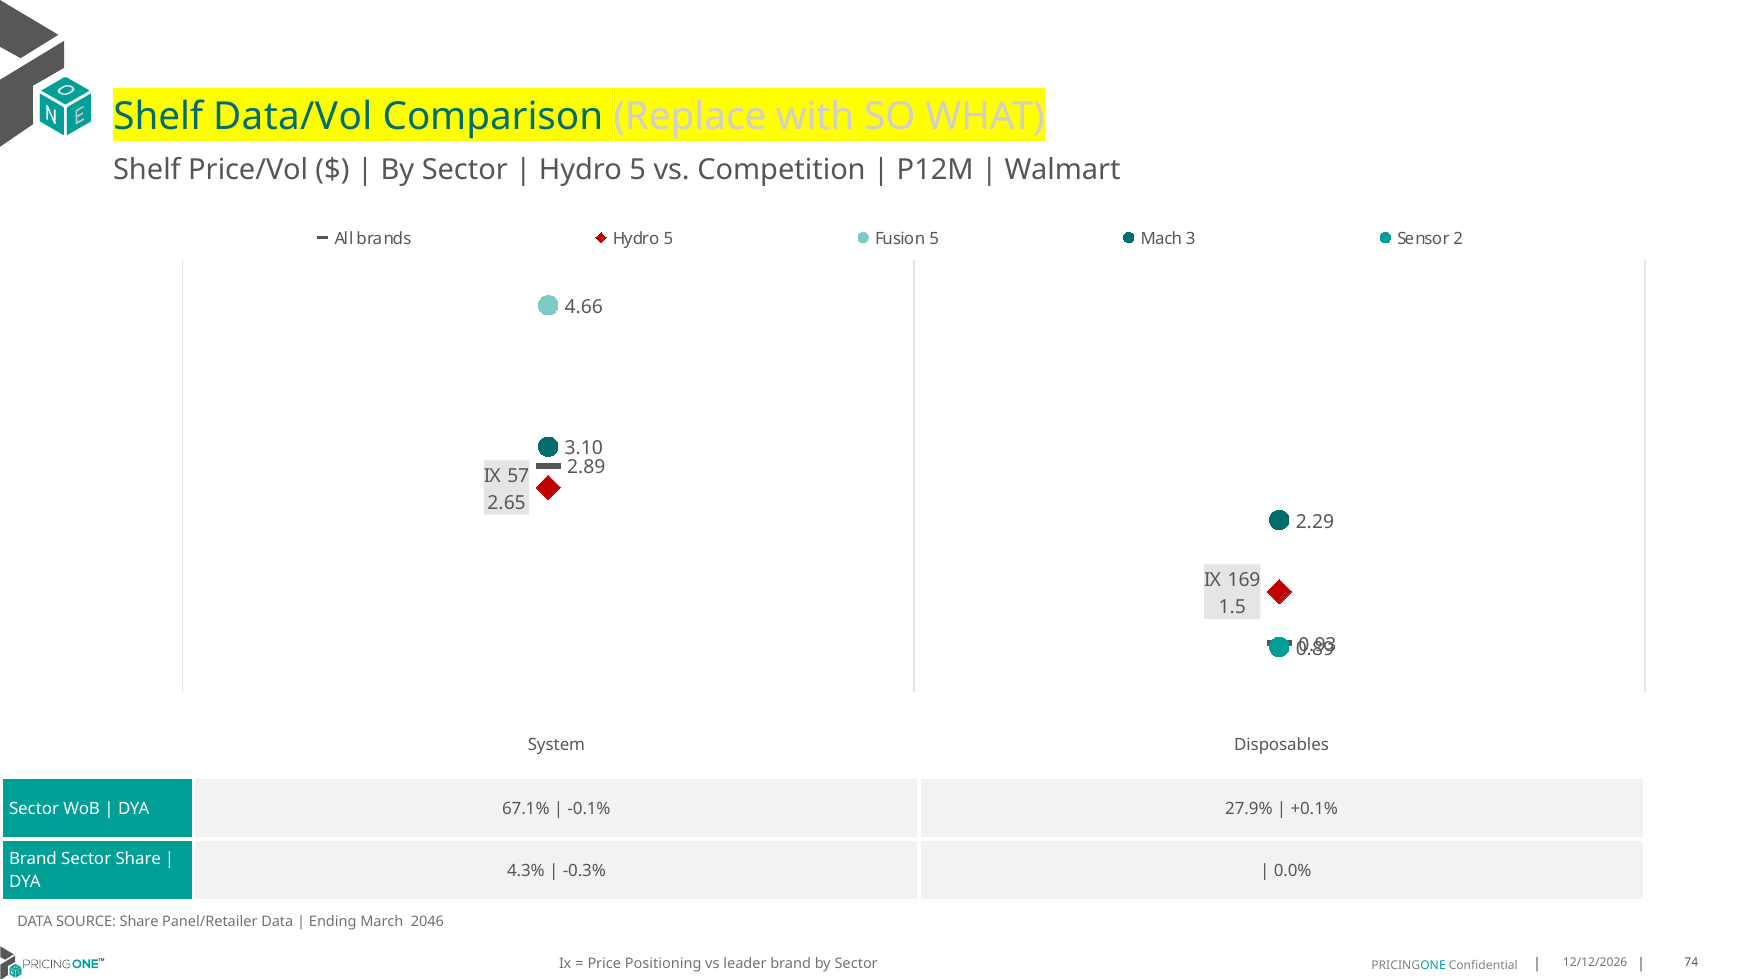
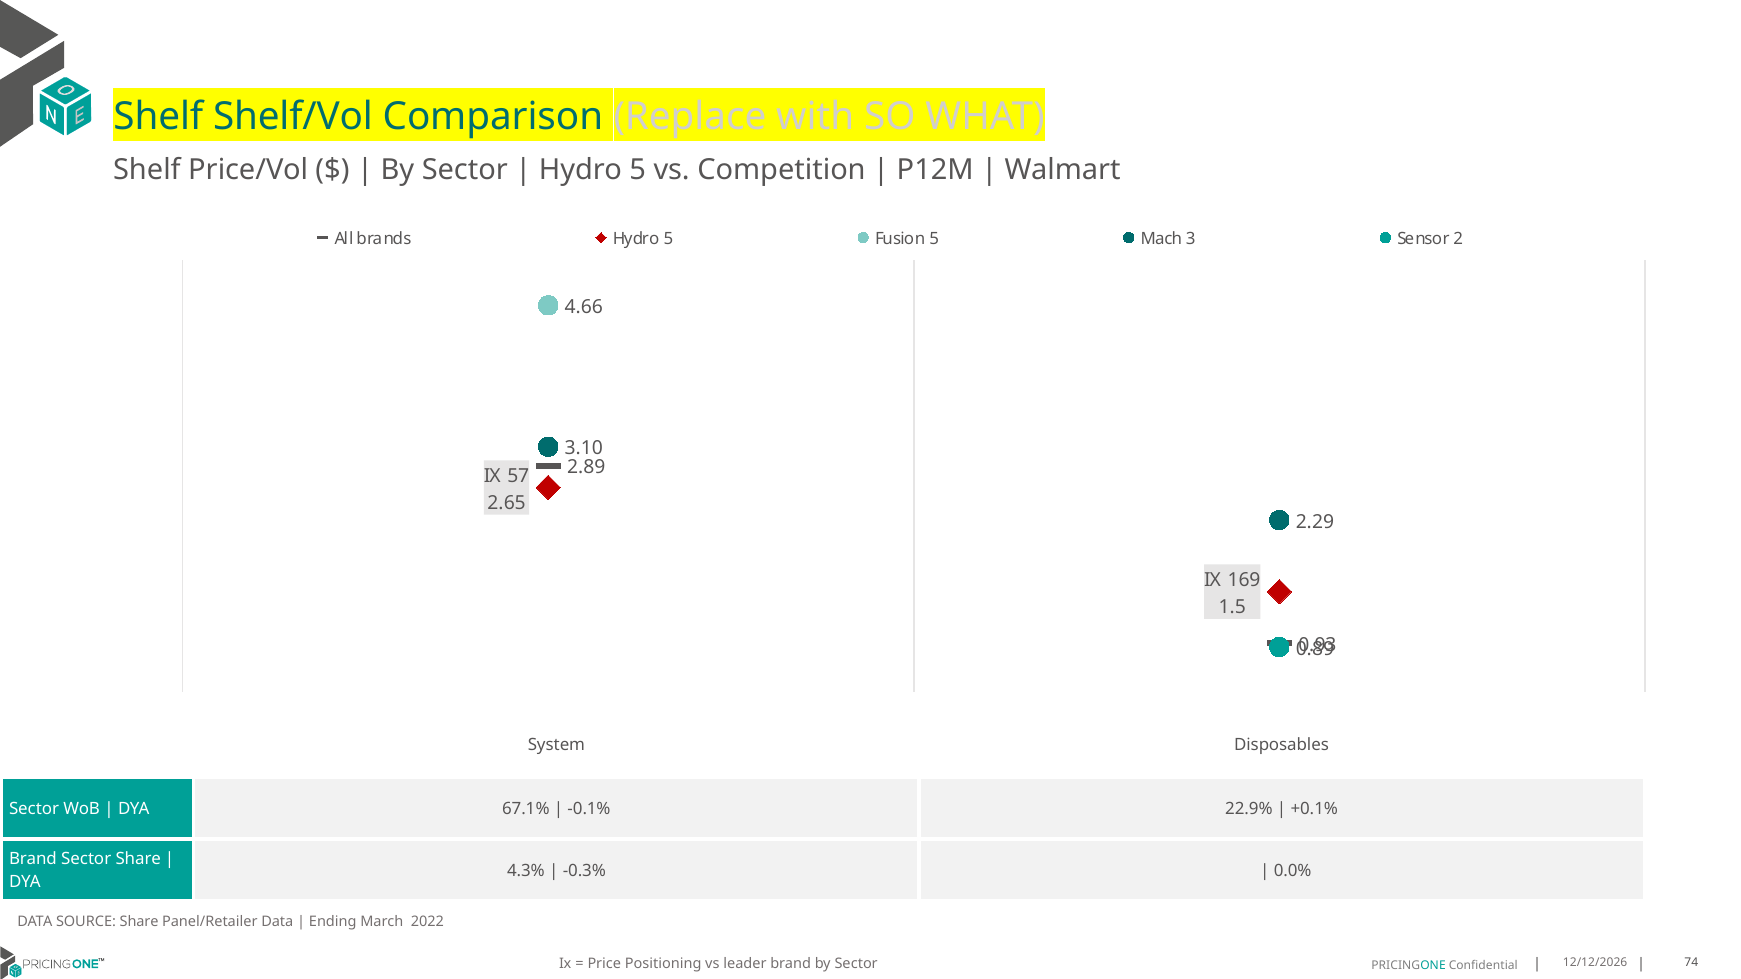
Data/Vol: Data/Vol -> Shelf/Vol
27.9%: 27.9% -> 22.9%
2046: 2046 -> 2022
